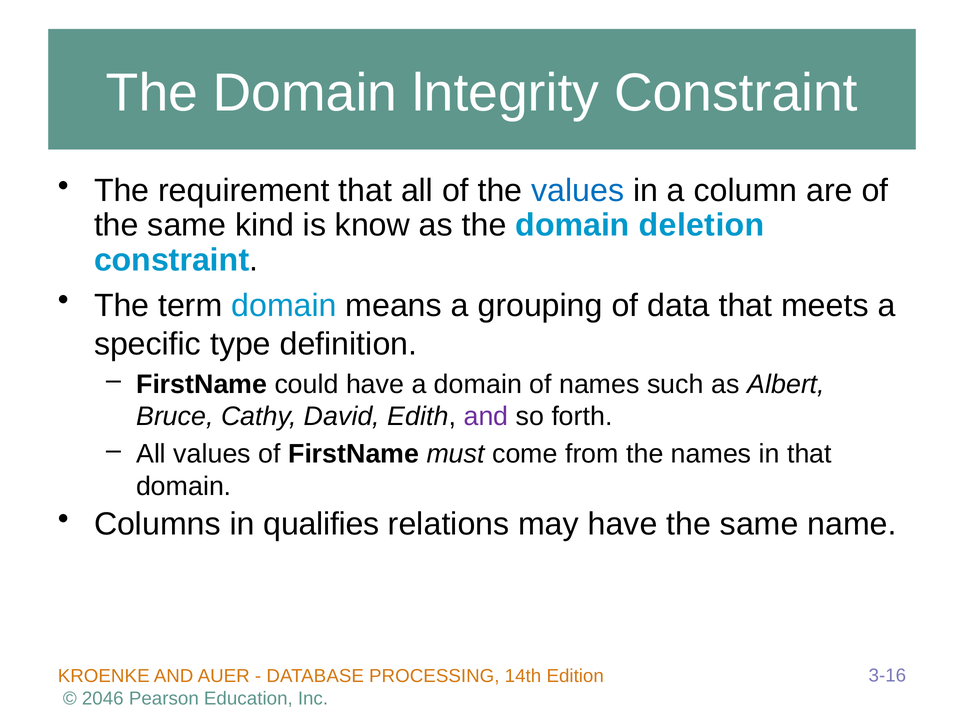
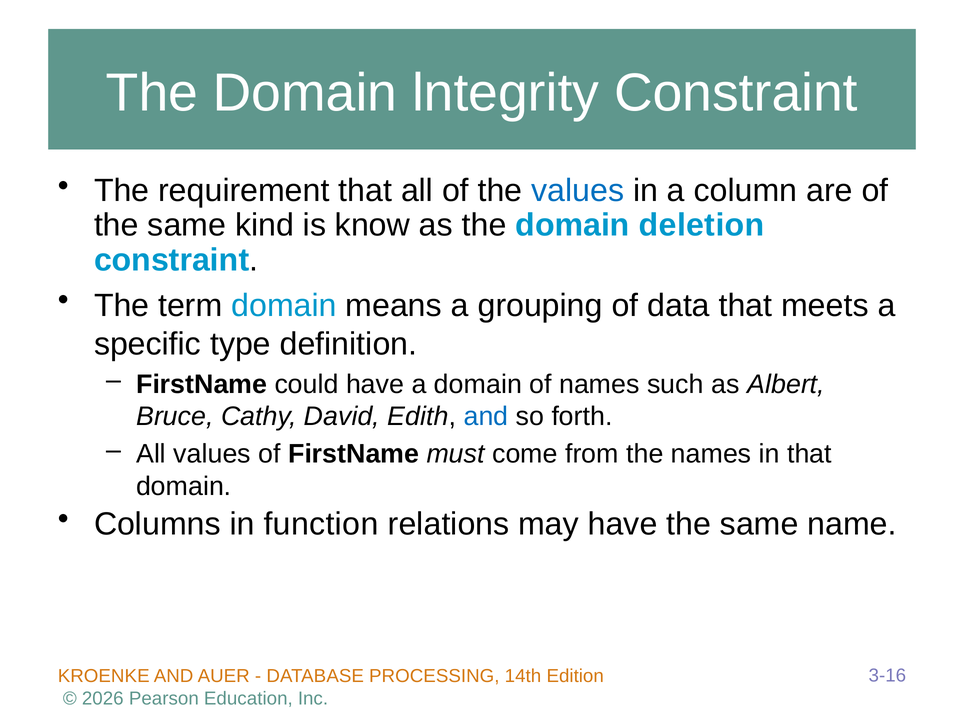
and at (486, 417) colour: purple -> blue
qualifies: qualifies -> function
2046: 2046 -> 2026
